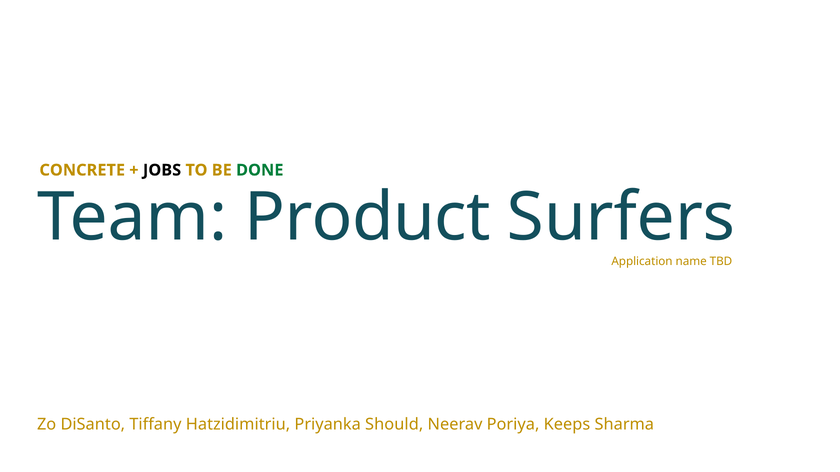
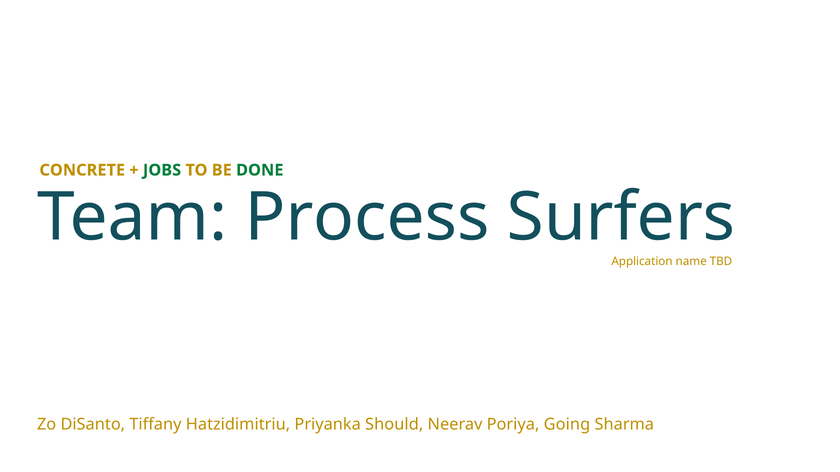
JOBS colour: black -> green
Product: Product -> Process
Keeps: Keeps -> Going
